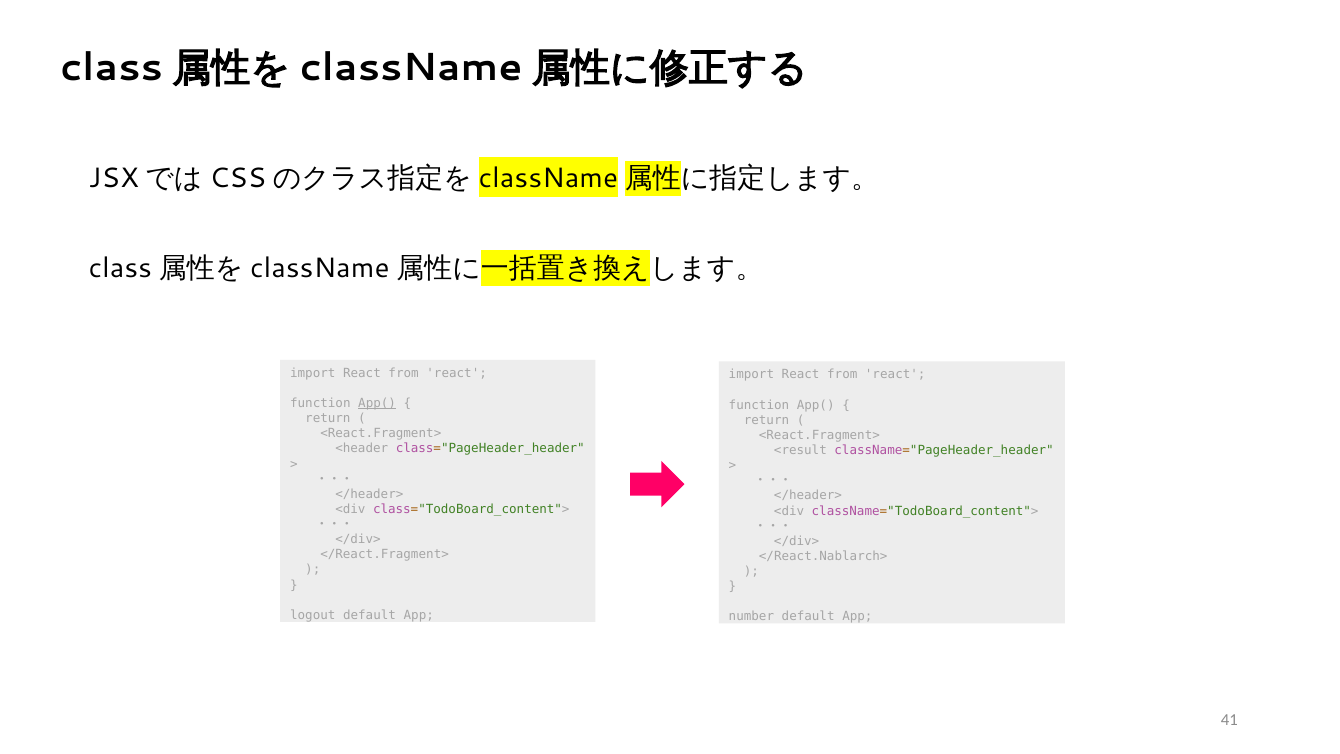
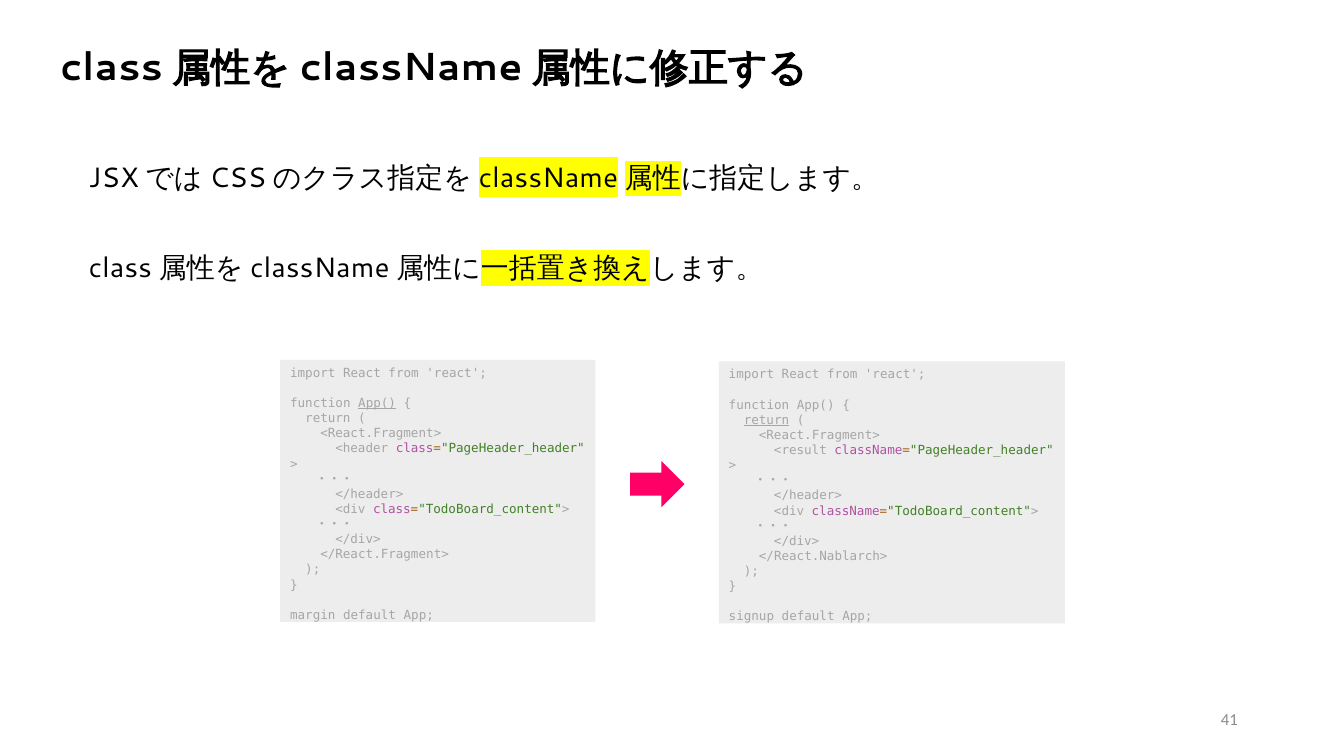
return at (766, 420) underline: none -> present
logout: logout -> margin
number: number -> signup
